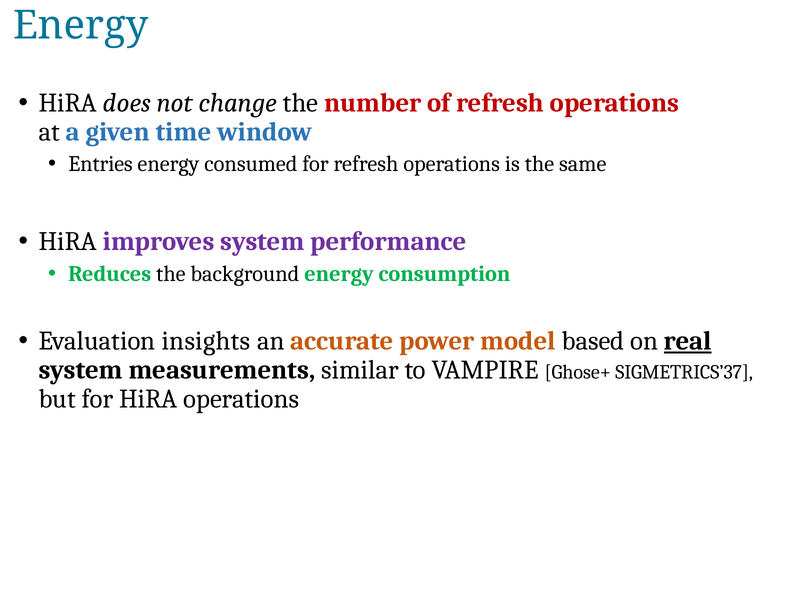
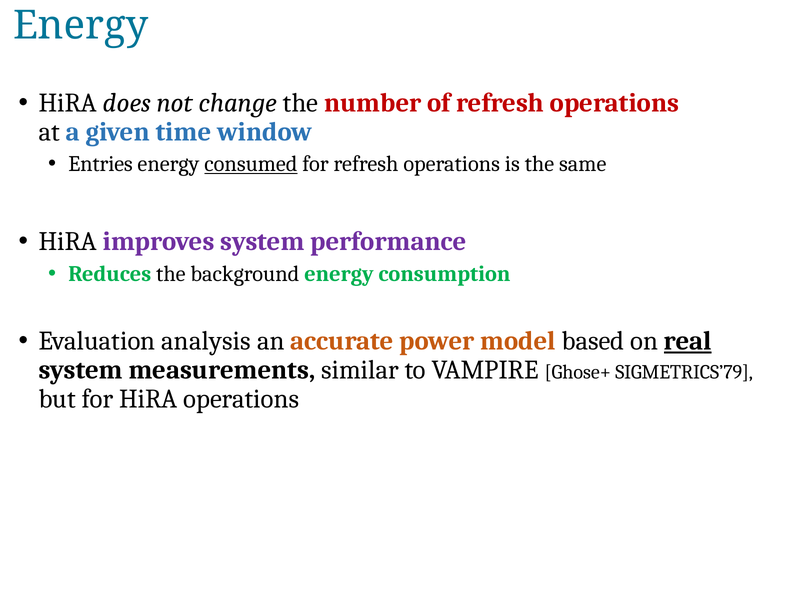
consumed underline: none -> present
insights: insights -> analysis
SIGMETRICS’37: SIGMETRICS’37 -> SIGMETRICS’79
